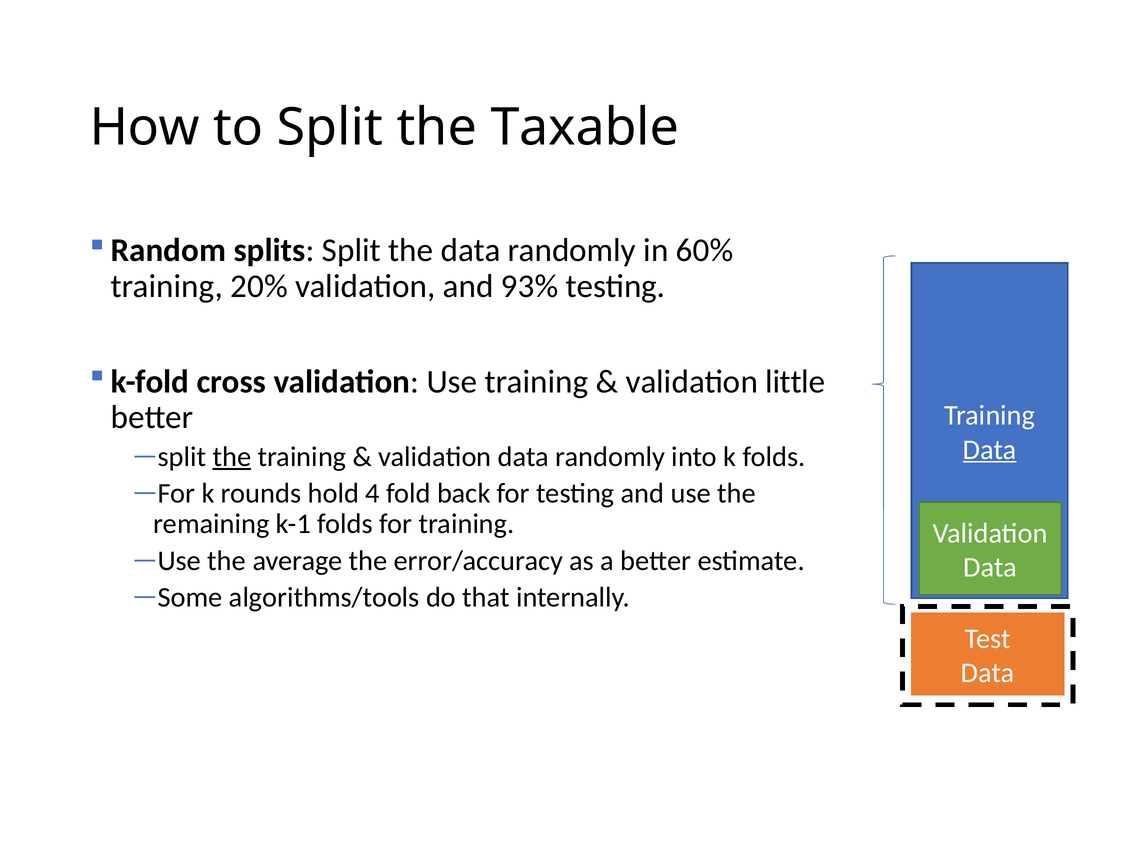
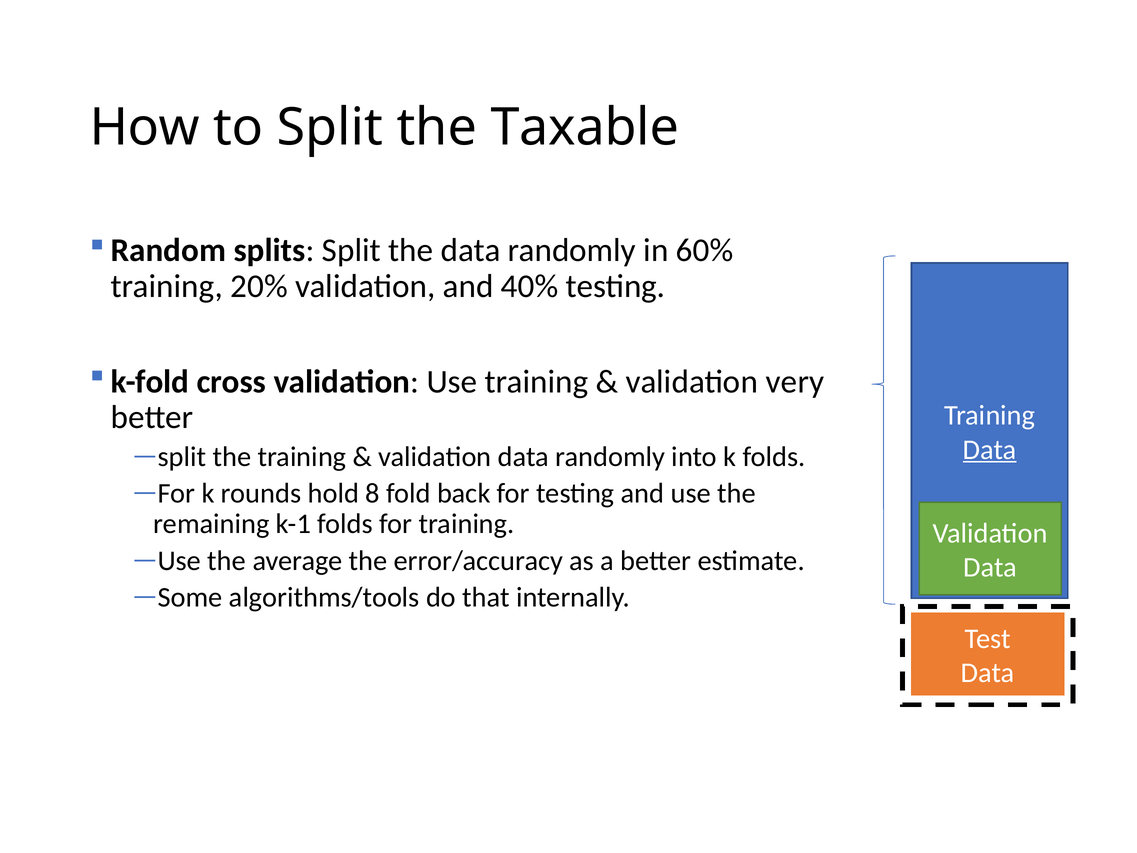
93%: 93% -> 40%
little: little -> very
the at (232, 457) underline: present -> none
4: 4 -> 8
